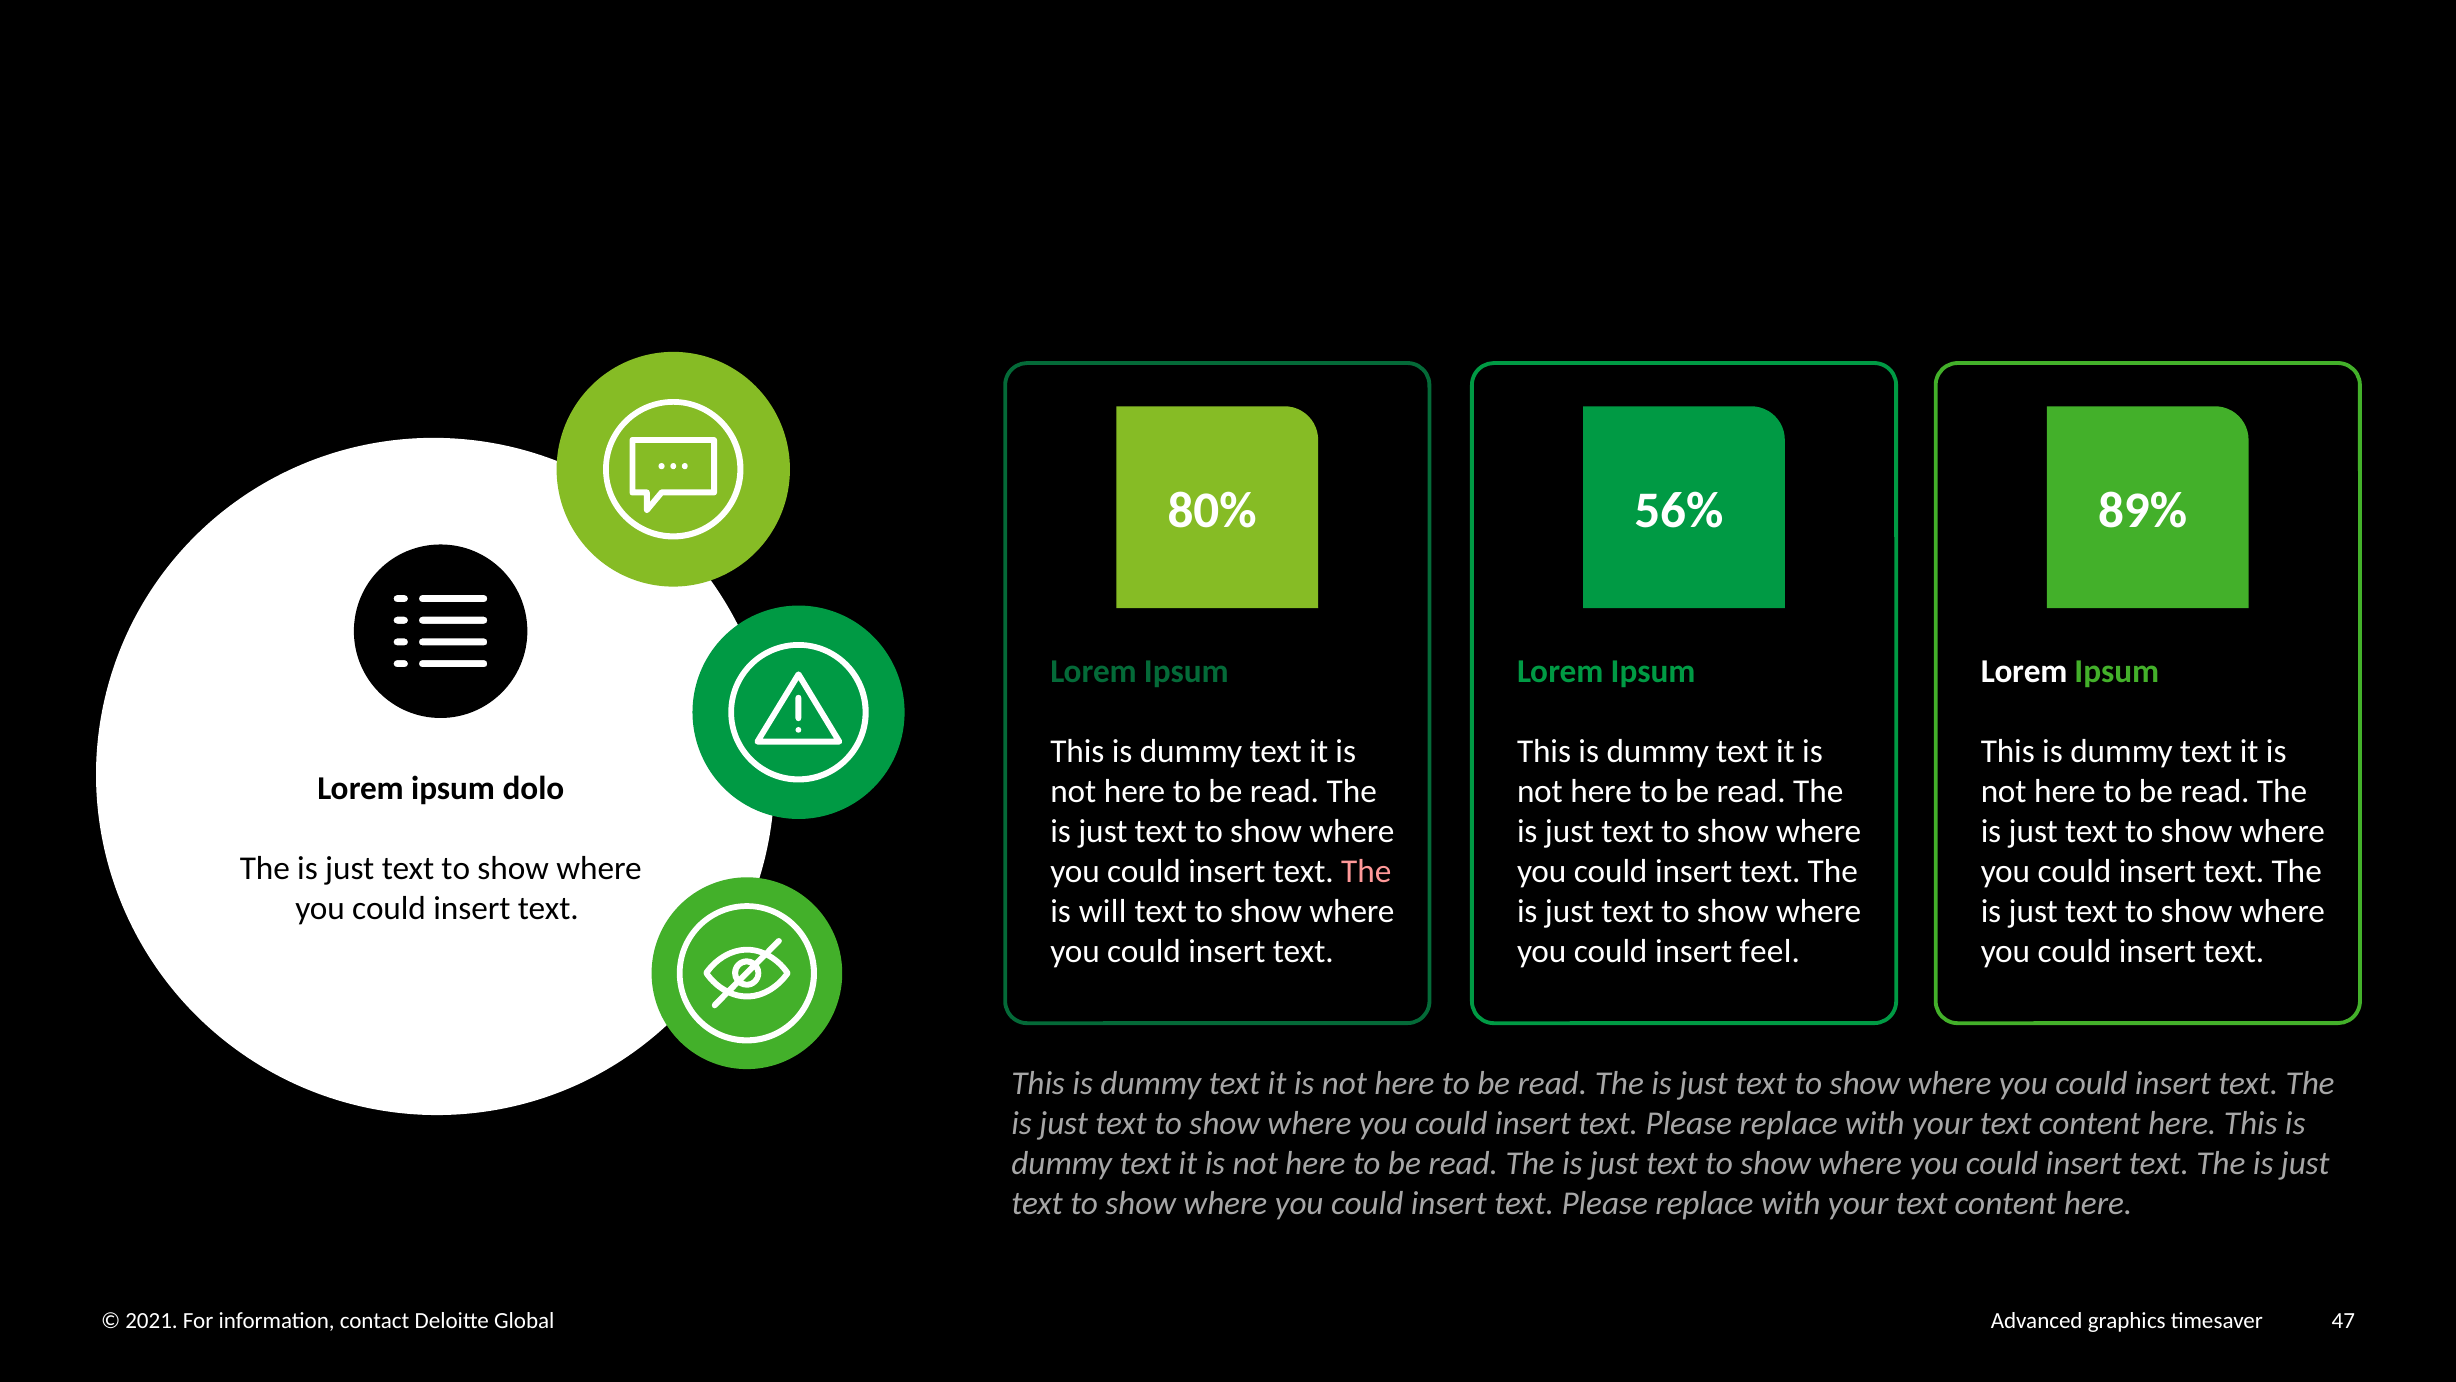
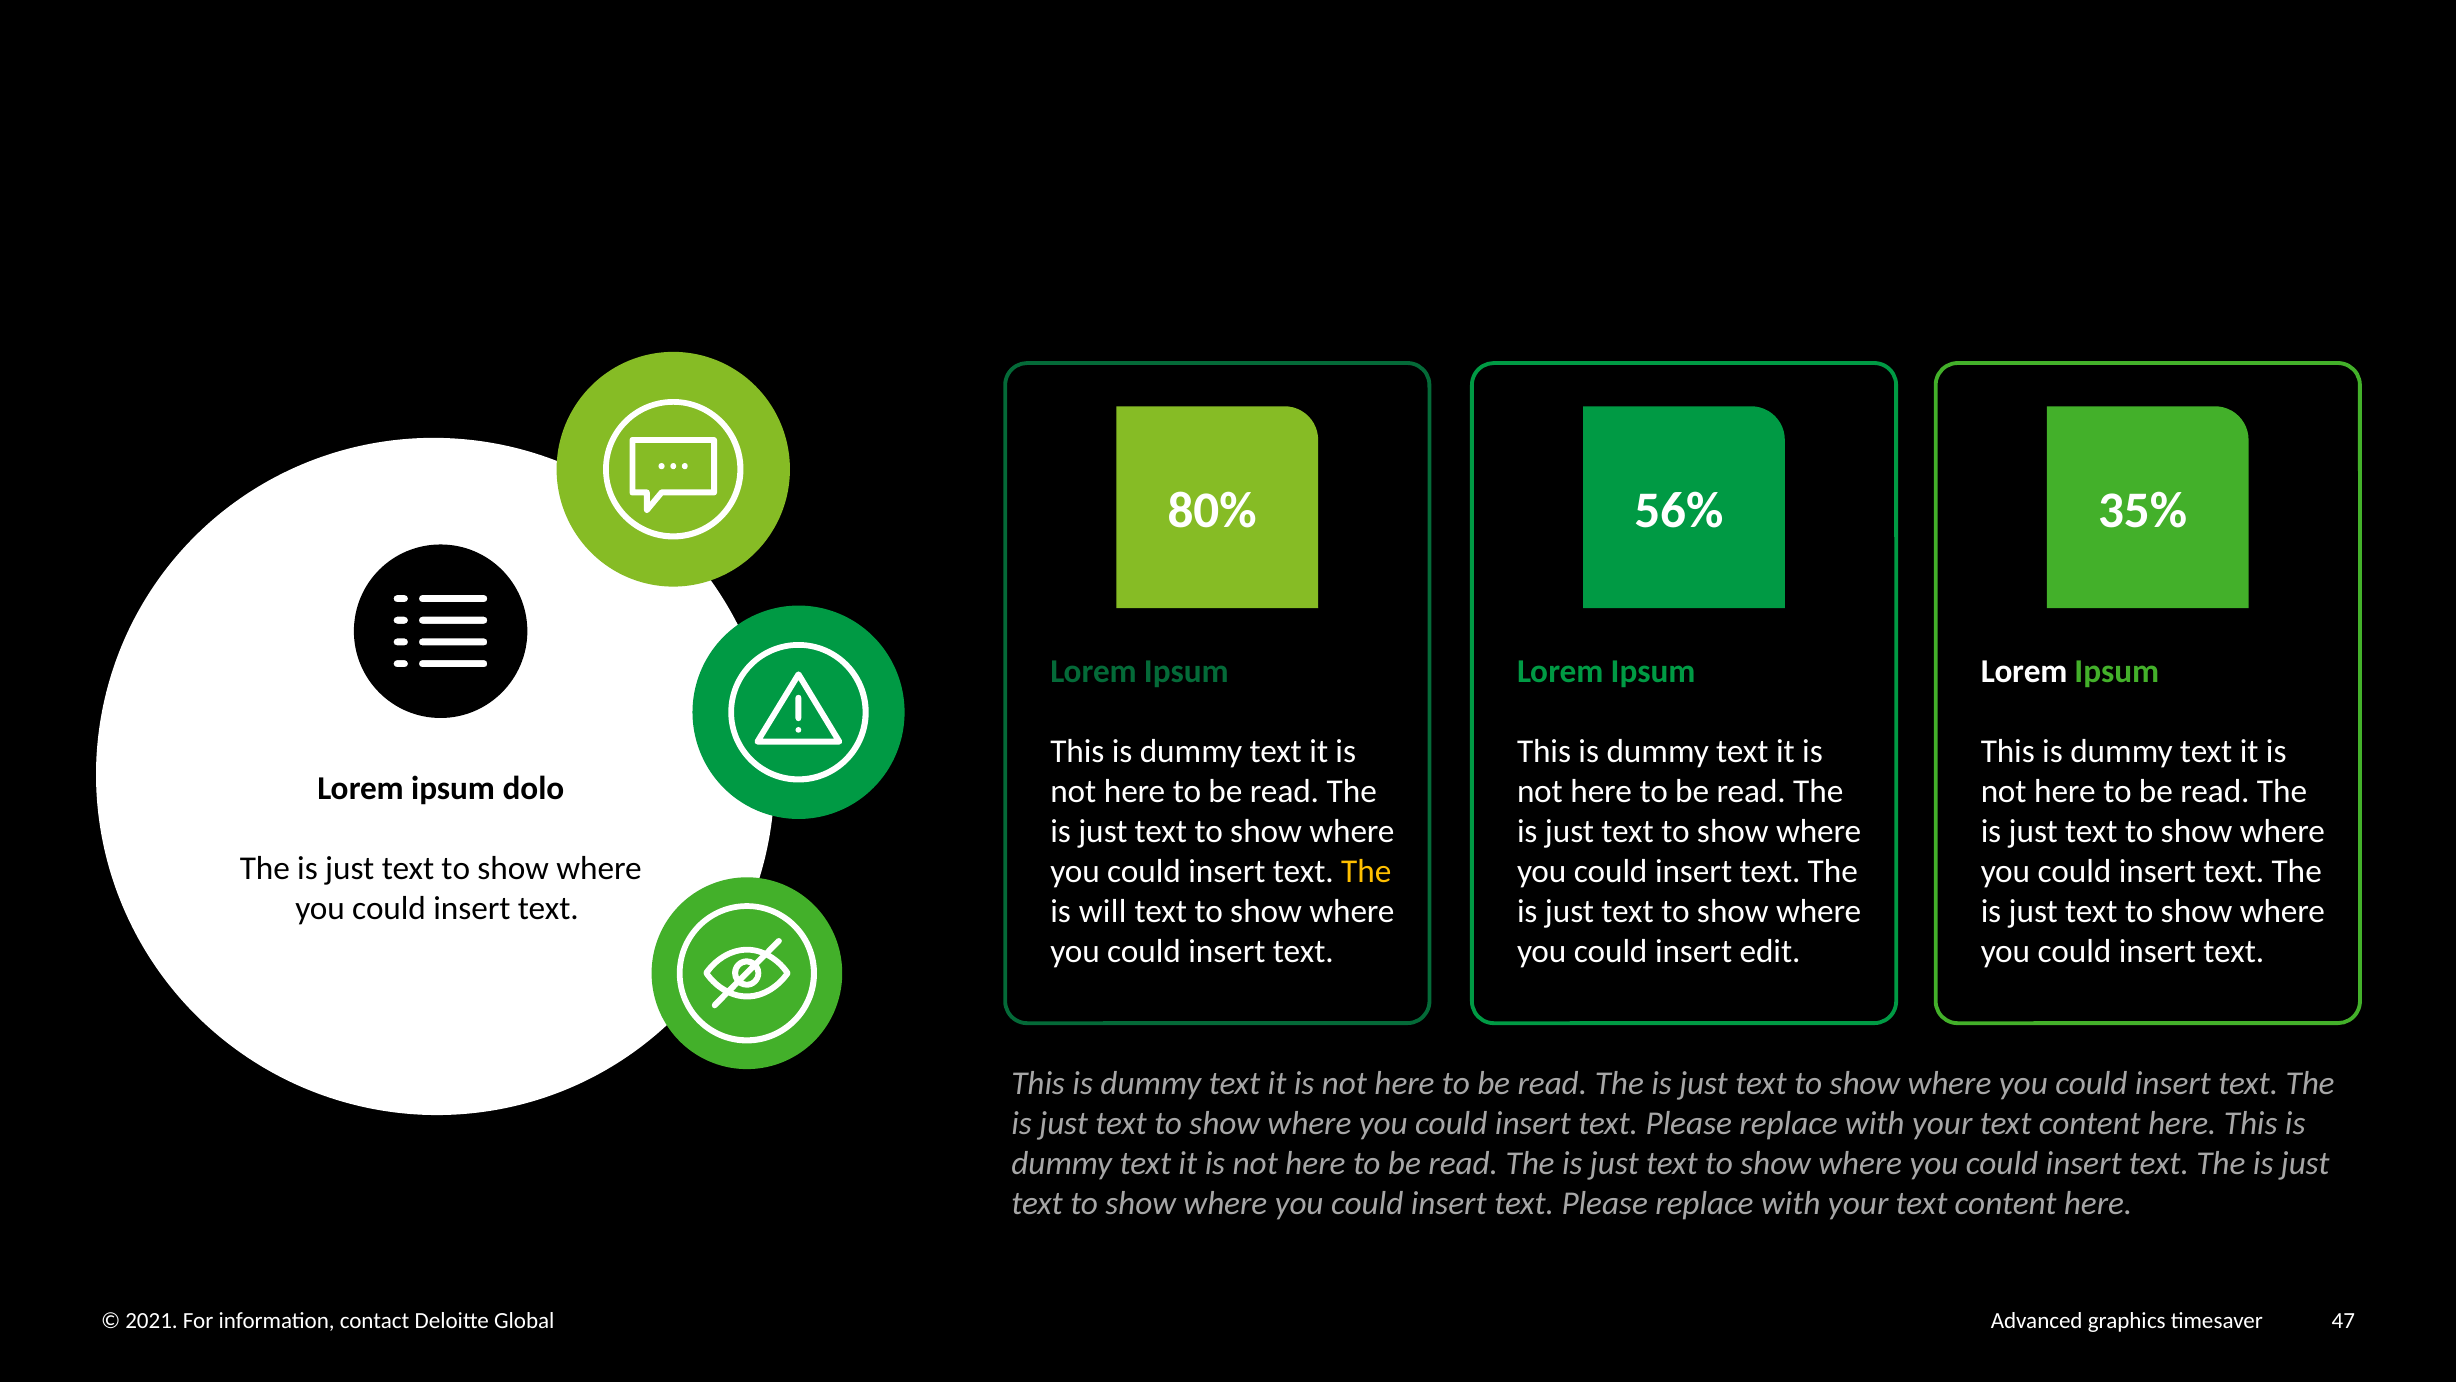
89%: 89% -> 35%
The at (1366, 871) colour: pink -> yellow
feel: feel -> edit
